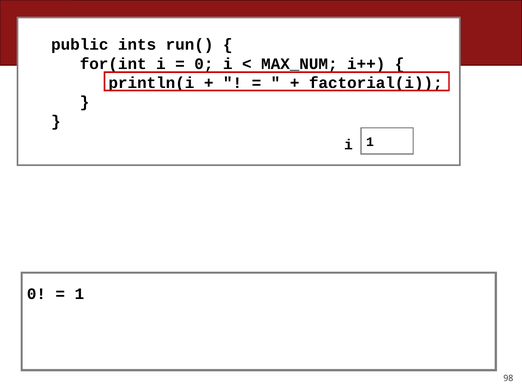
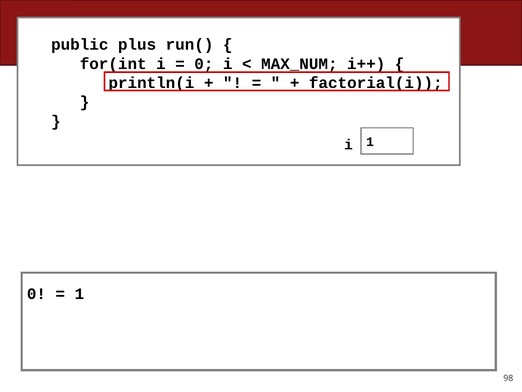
ints: ints -> plus
